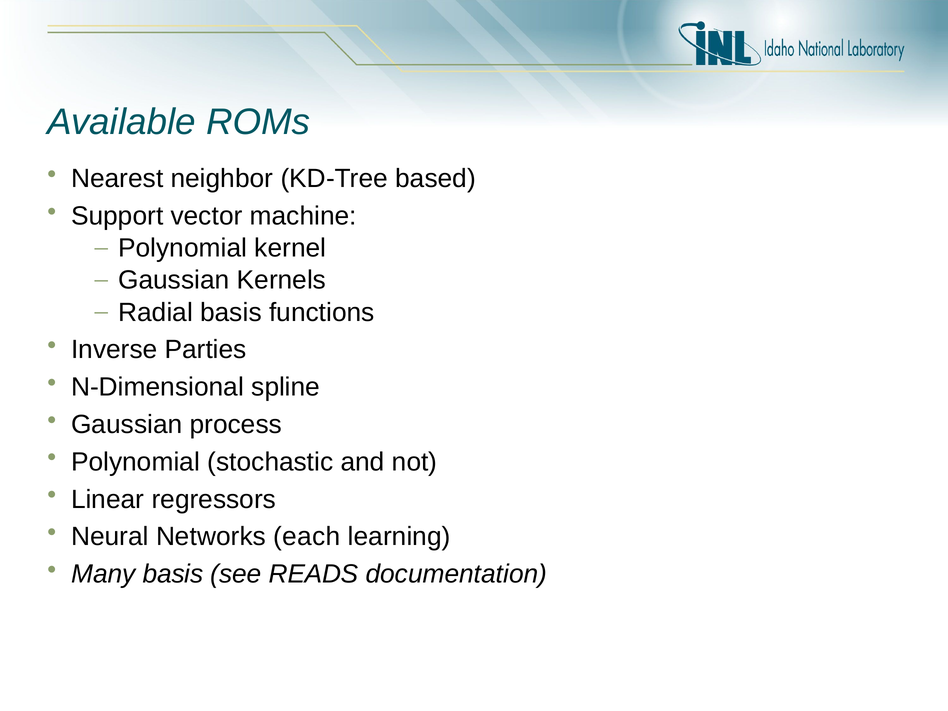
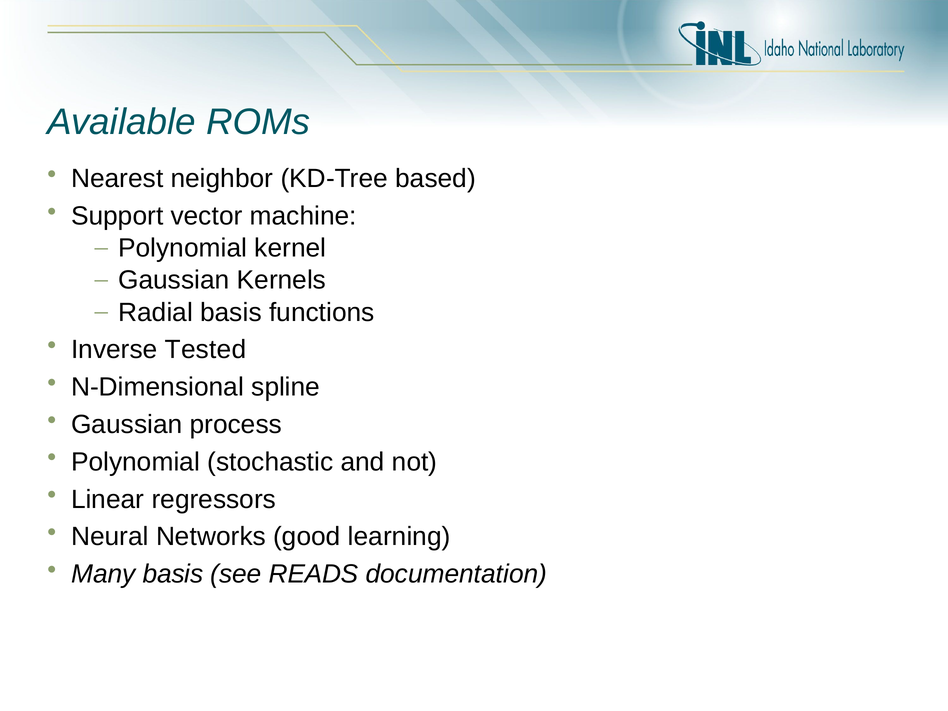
Parties: Parties -> Tested
each: each -> good
